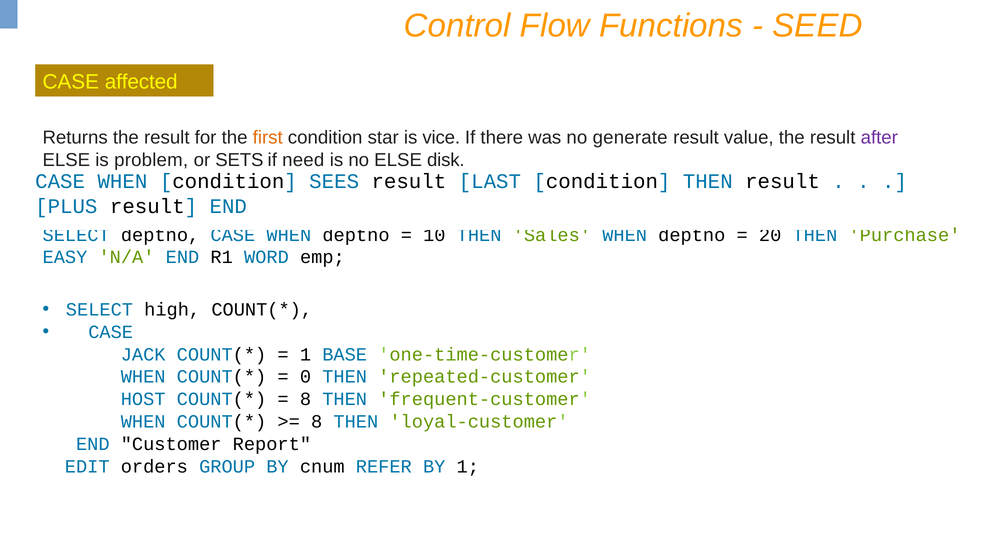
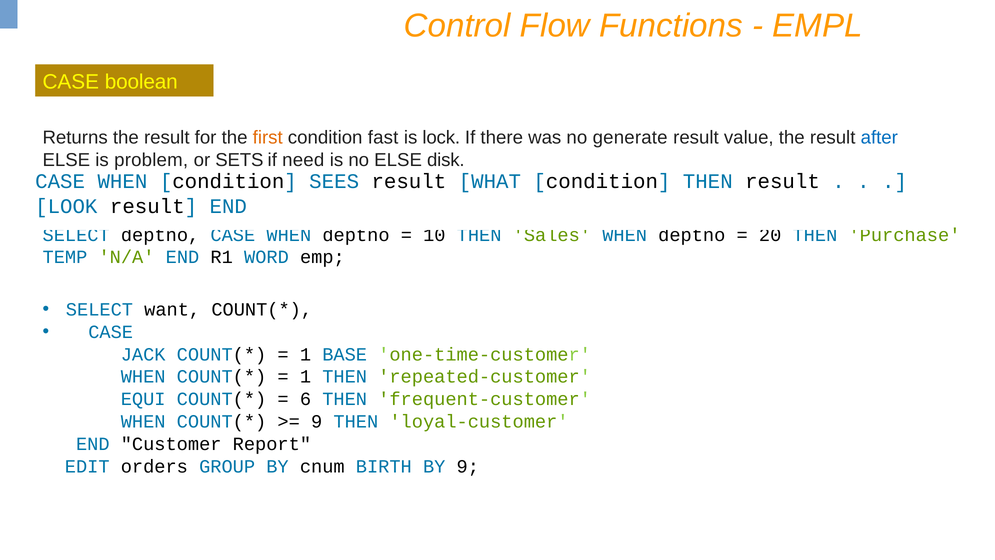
SEED: SEED -> EMPL
affected: affected -> boolean
star: star -> fast
vice: vice -> lock
after colour: purple -> blue
LAST: LAST -> WHAT
PLUS: PLUS -> LOOK
EASY: EASY -> TEMP
high: high -> want
0 at (305, 377): 0 -> 1
HOST: HOST -> EQUI
8 at (305, 399): 8 -> 6
8 at (317, 421): 8 -> 9
REFER: REFER -> BIRTH
BY 1: 1 -> 9
